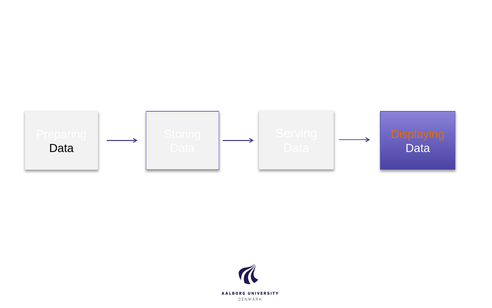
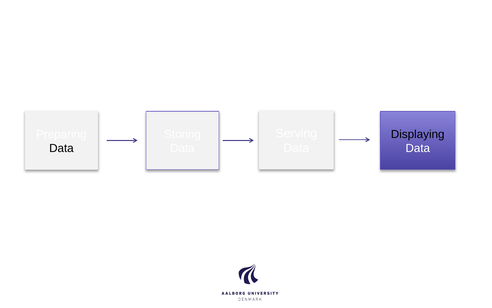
Displaying colour: orange -> black
